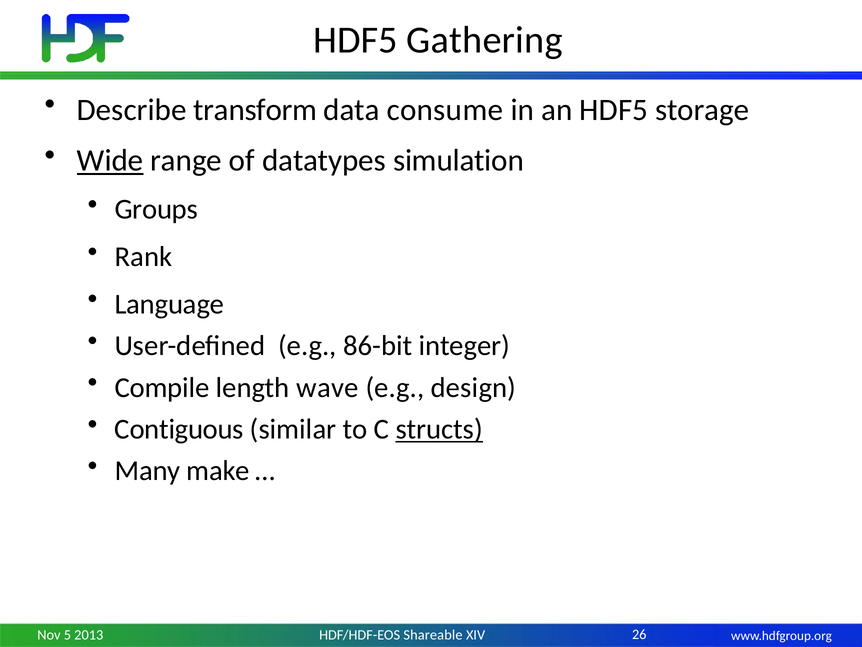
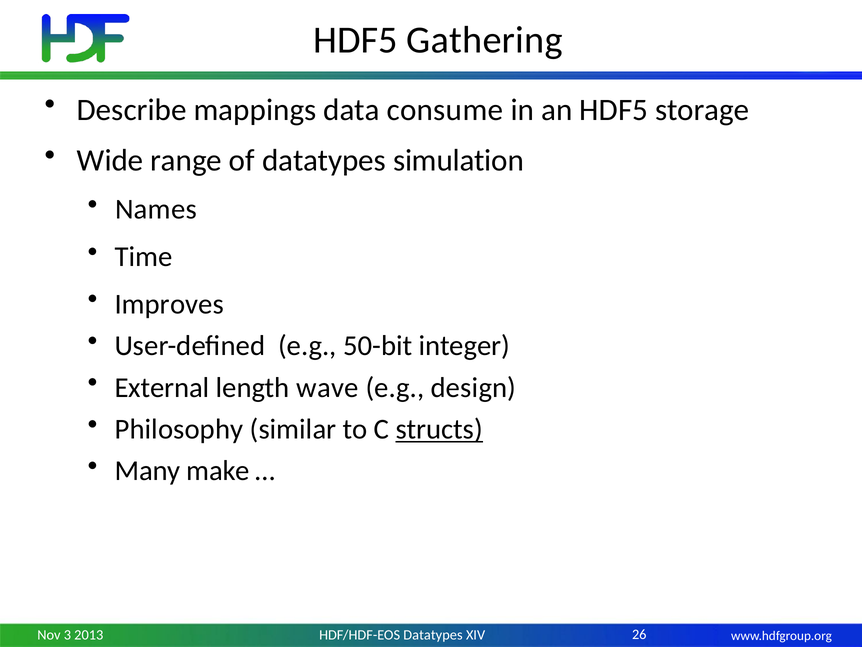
transform: transform -> mappings
Wide underline: present -> none
Groups: Groups -> Names
Rank: Rank -> Time
Language: Language -> Improves
86-bit: 86-bit -> 50-bit
Compile: Compile -> External
Contiguous: Contiguous -> Philosophy
5: 5 -> 3
HDF/HDF-EOS Shareable: Shareable -> Datatypes
